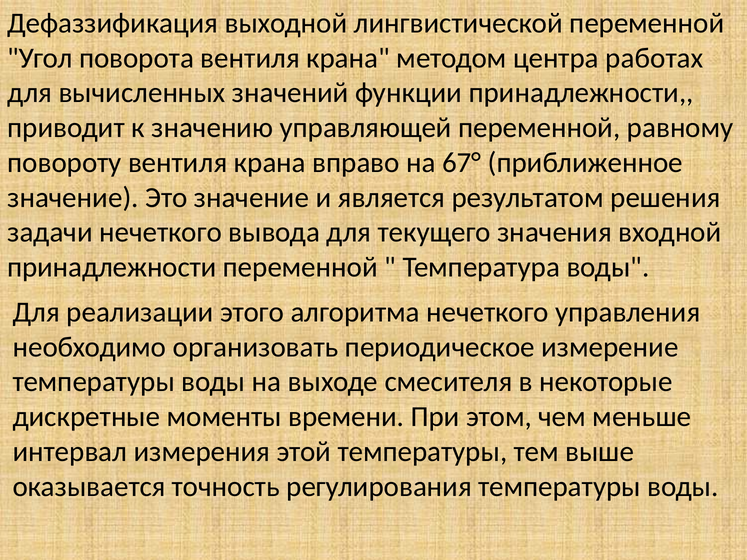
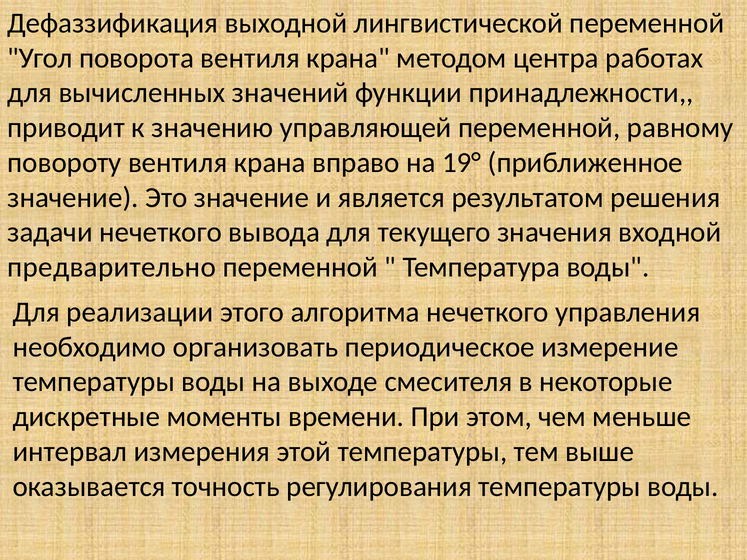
67°: 67° -> 19°
принадлежности at (112, 267): принадлежности -> предварительно
